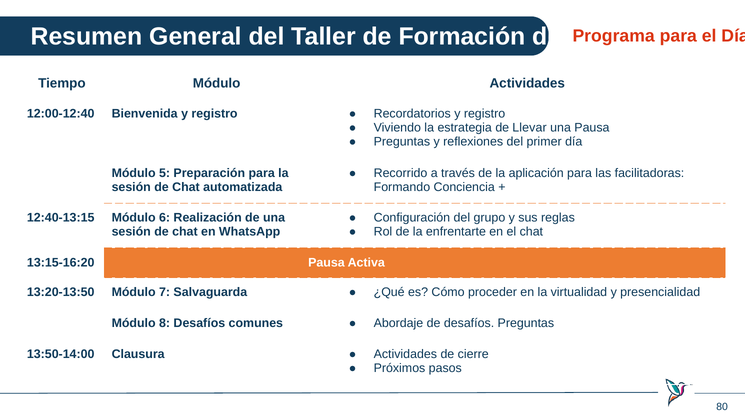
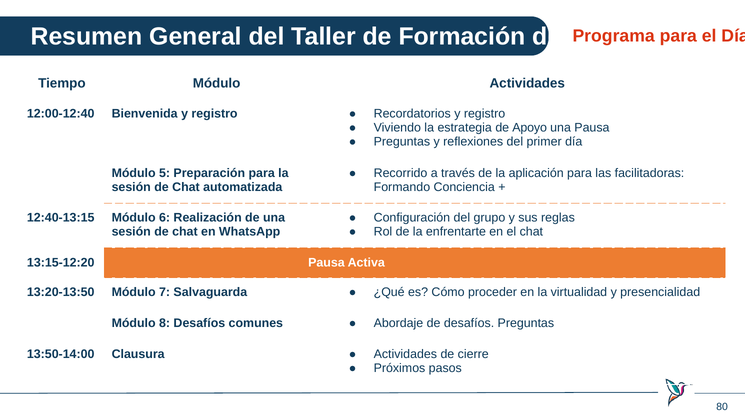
Llevar: Llevar -> Apoyo
13:15-16:20: 13:15-16:20 -> 13:15-12:20
